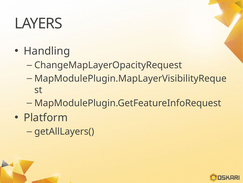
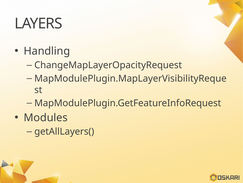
Platform: Platform -> Modules
